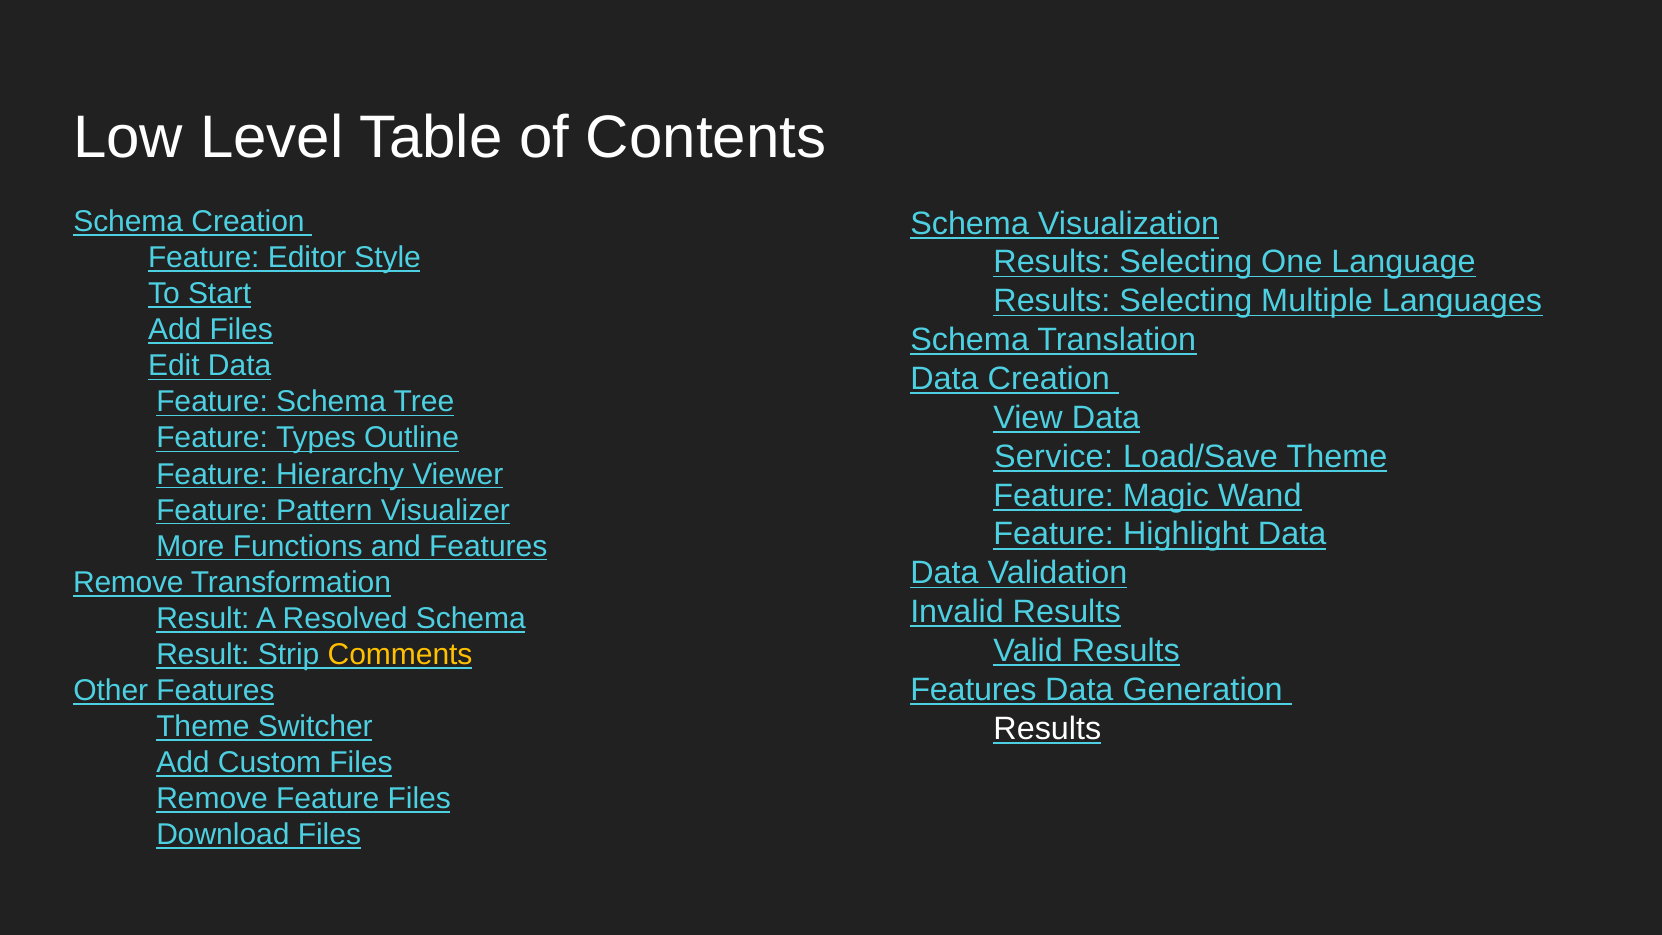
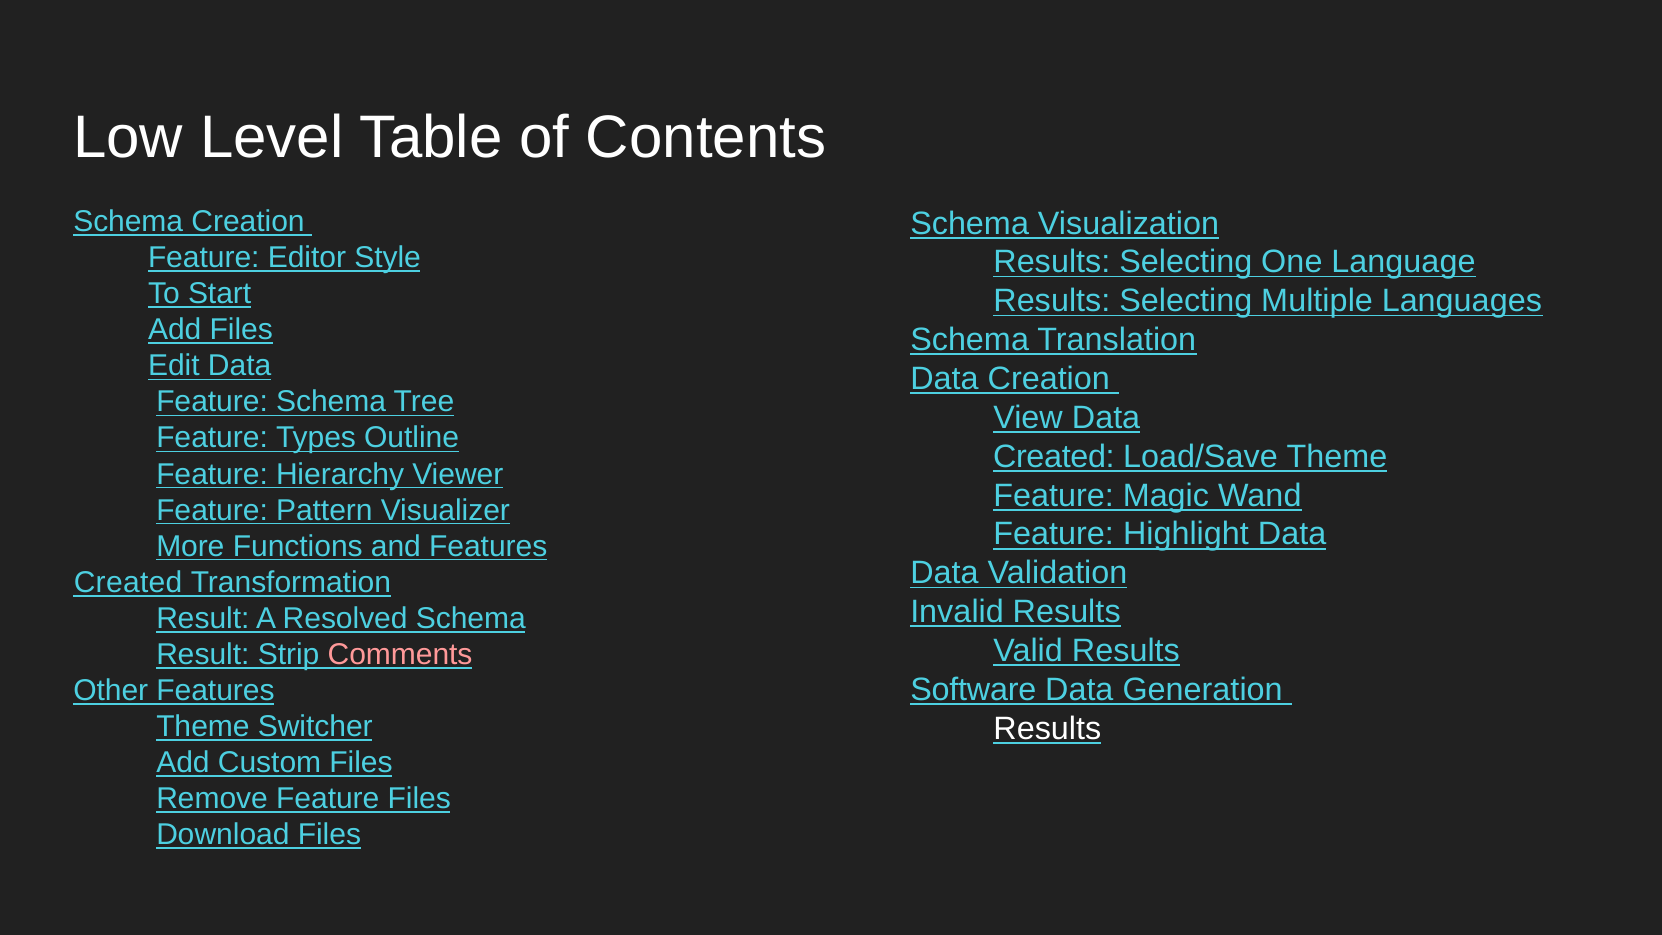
Service at (1054, 457): Service -> Created
Remove at (128, 582): Remove -> Created
Comments colour: yellow -> pink
Features at (973, 690): Features -> Software
